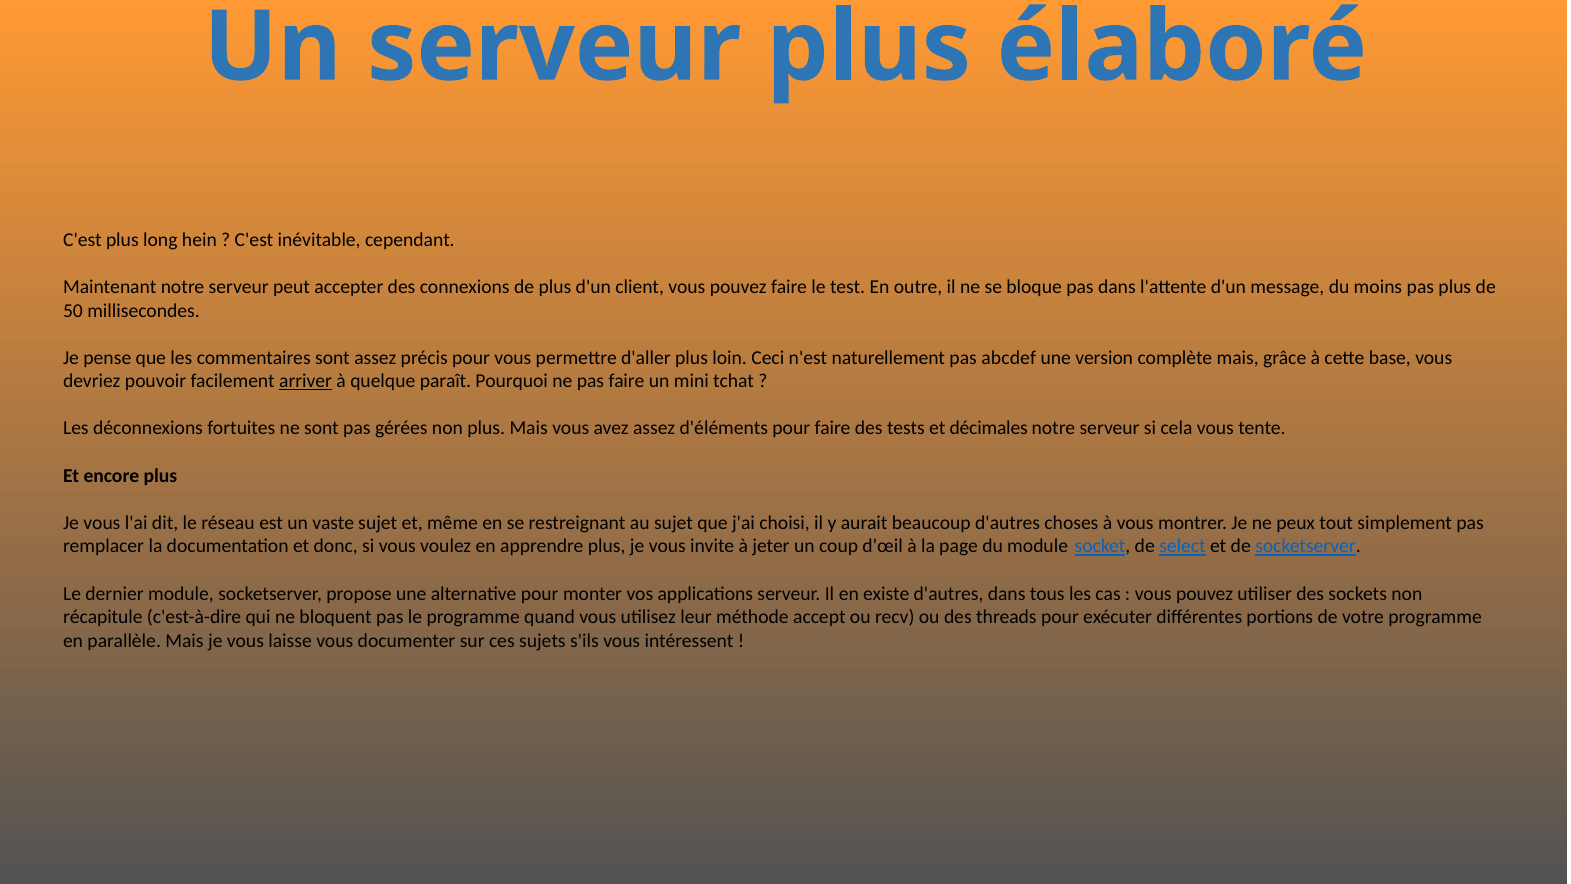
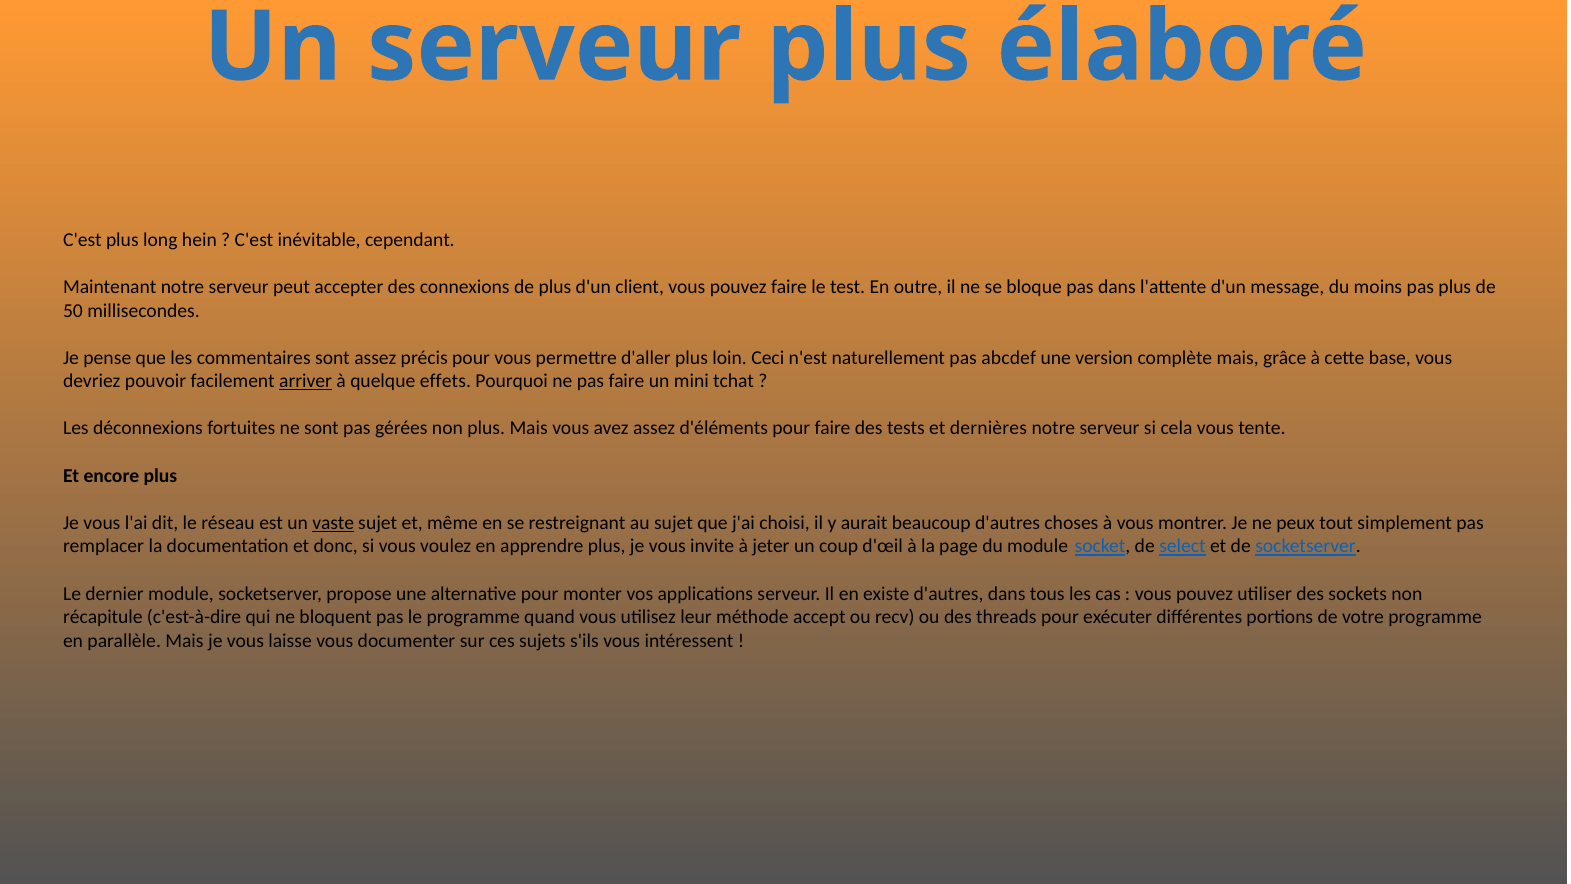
paraît: paraît -> effets
décimales: décimales -> dernières
vaste underline: none -> present
